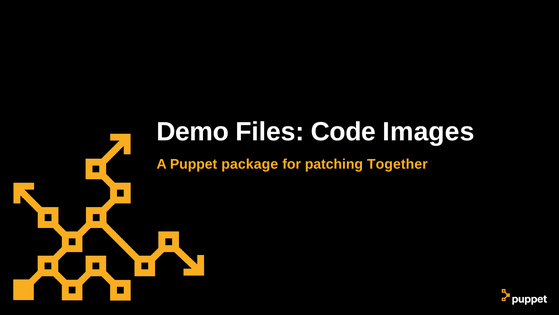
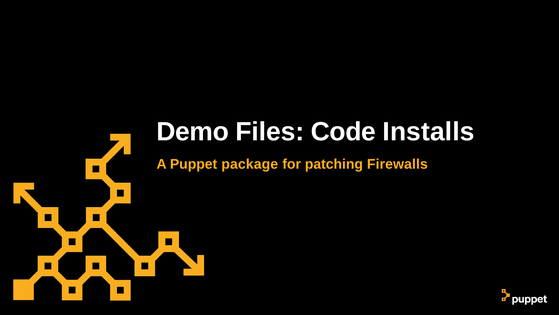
Images: Images -> Installs
Together: Together -> Firewalls
